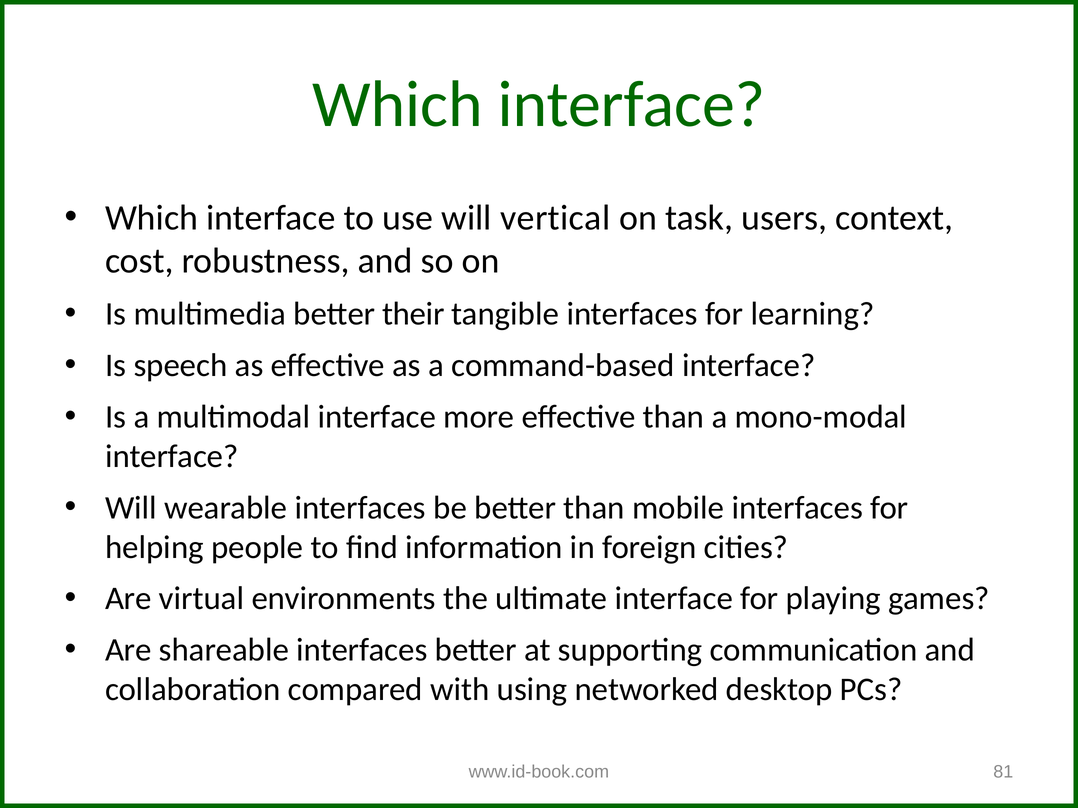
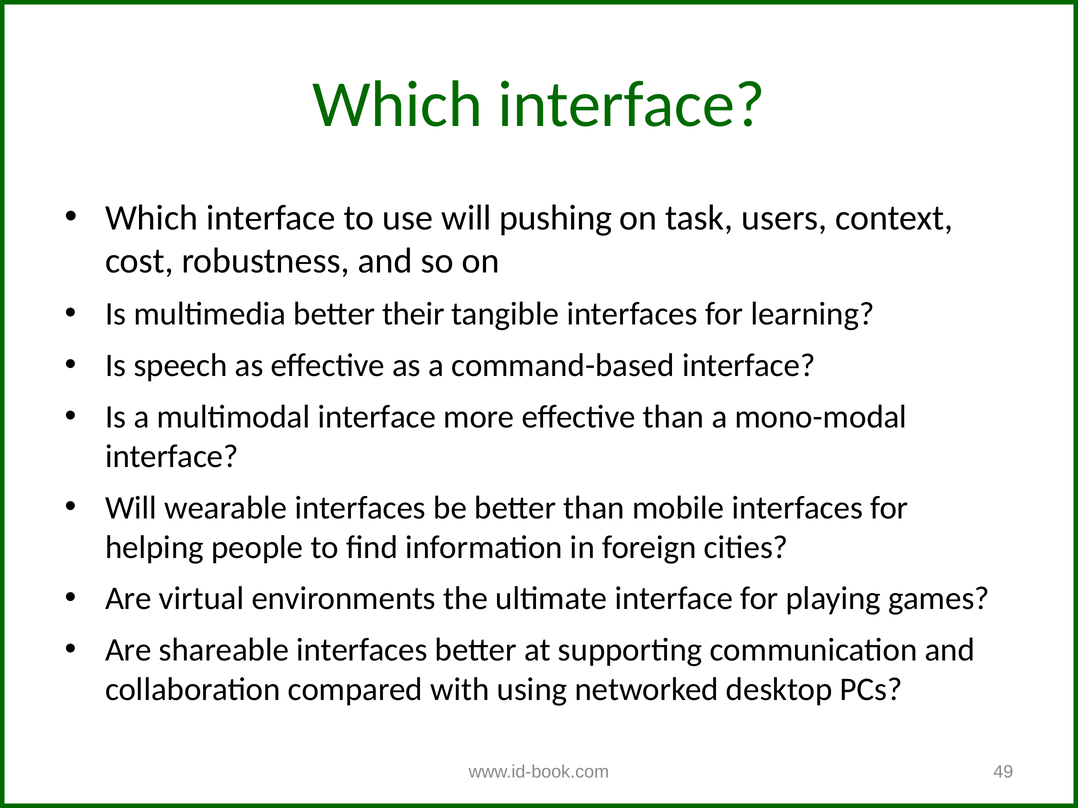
vertical: vertical -> pushing
81: 81 -> 49
